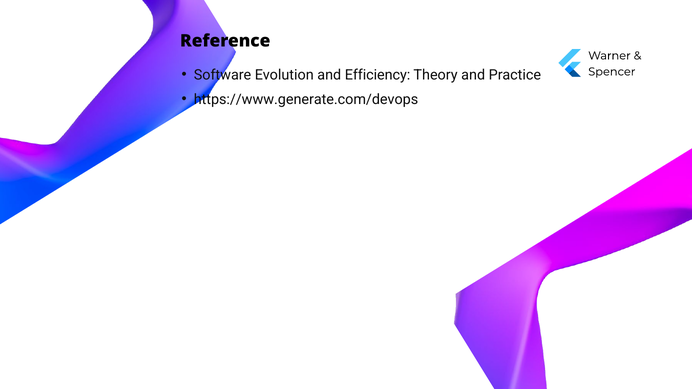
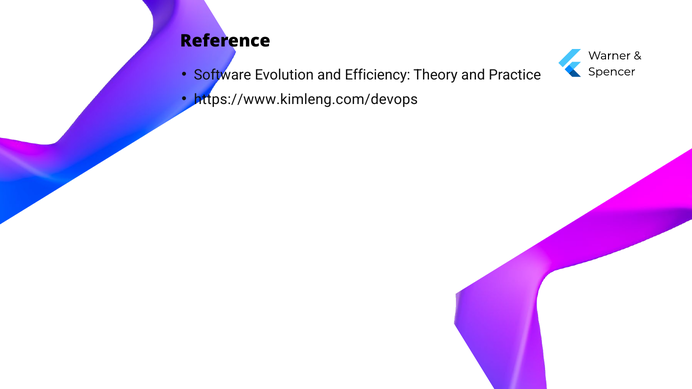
https://www.generate.com/devops: https://www.generate.com/devops -> https://www.kimleng.com/devops
